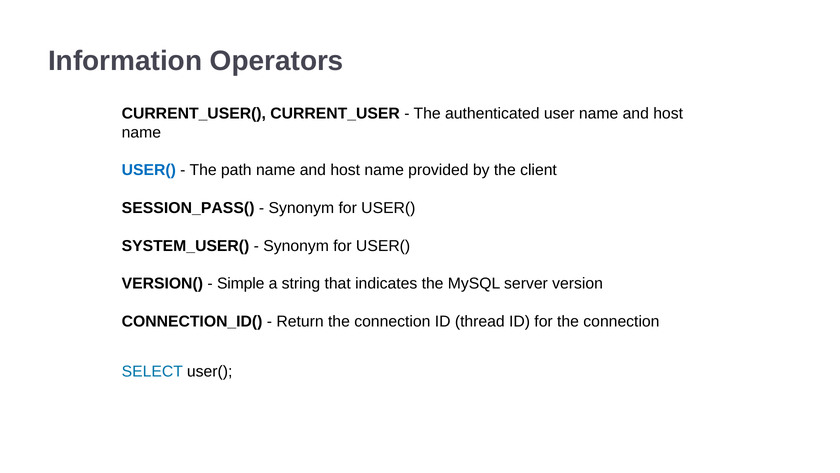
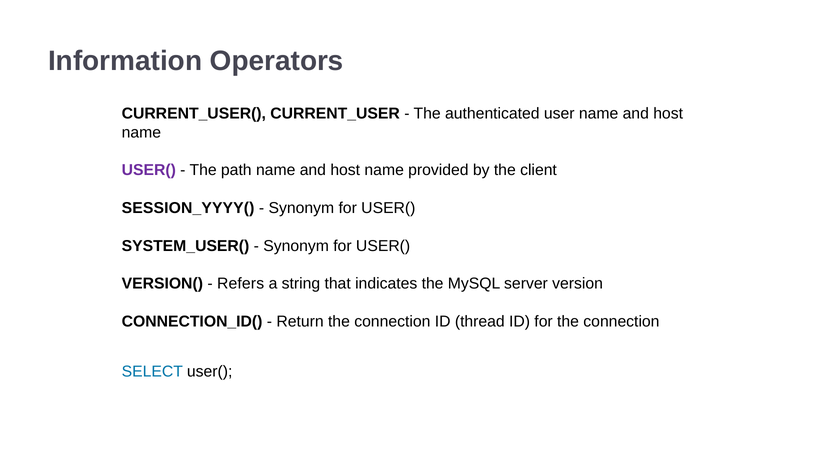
USER( at (149, 170) colour: blue -> purple
SESSION_PASS(: SESSION_PASS( -> SESSION_YYYY(
Simple: Simple -> Refers
